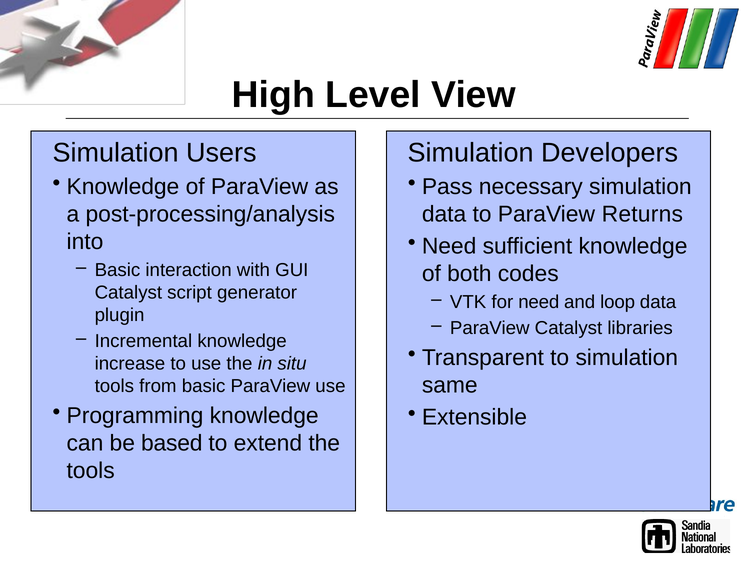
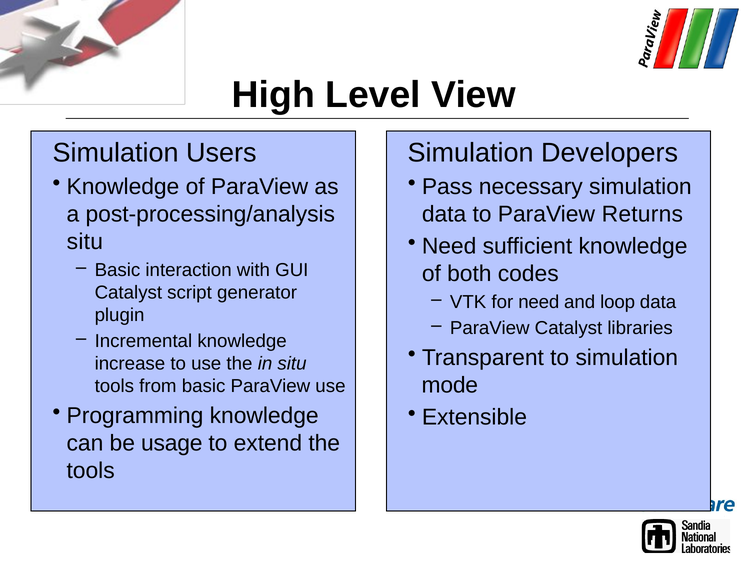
into at (85, 242): into -> situ
same: same -> mode
based: based -> usage
